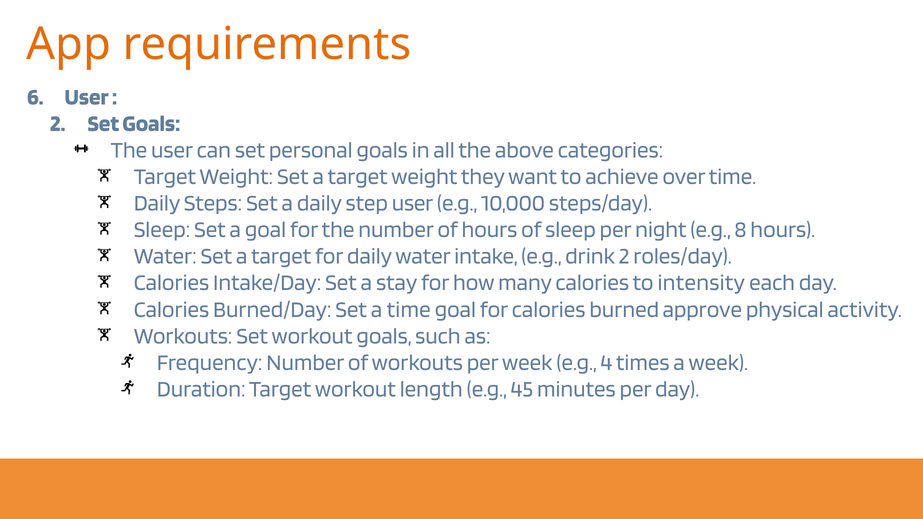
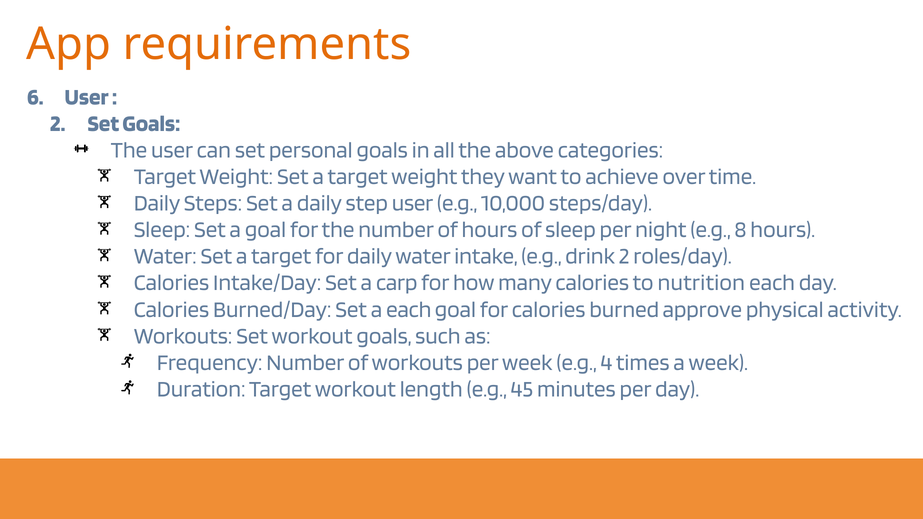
stay: stay -> carp
intensity: intensity -> nutrition
a time: time -> each
